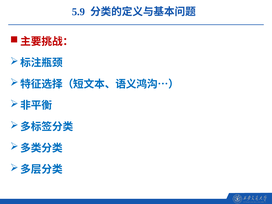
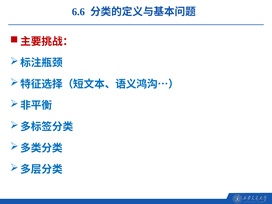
5.9: 5.9 -> 6.6
